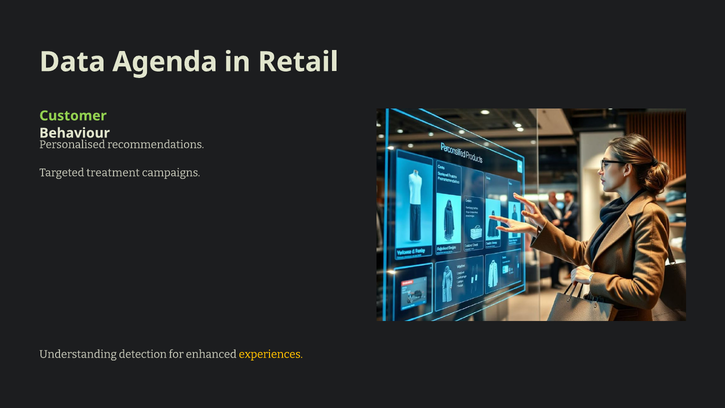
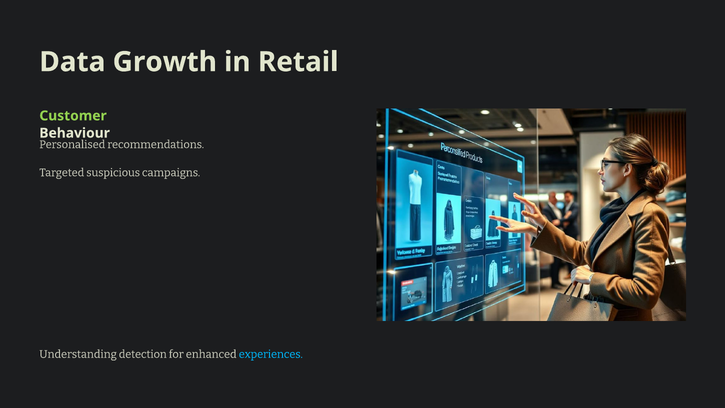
Agenda: Agenda -> Growth
treatment: treatment -> suspicious
experiences colour: yellow -> light blue
